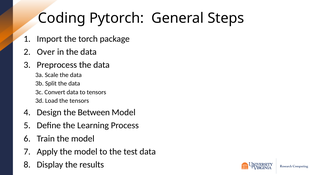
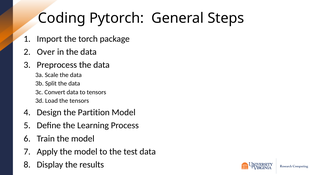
Between: Between -> Partition
